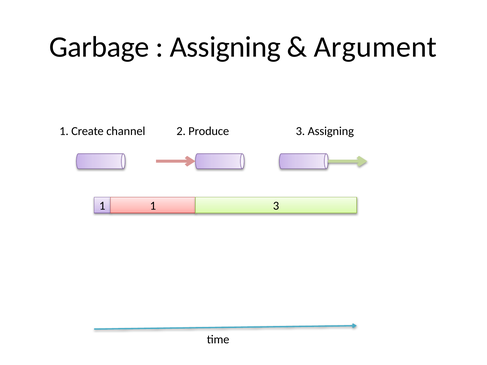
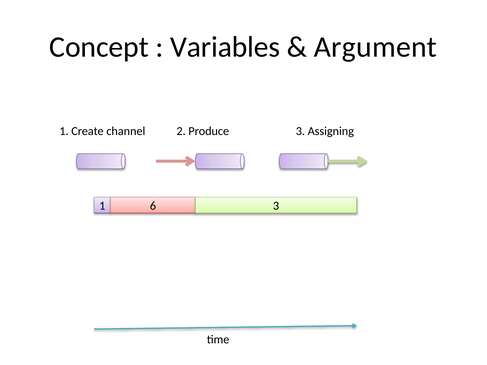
Garbage: Garbage -> Concept
Assigning at (225, 47): Assigning -> Variables
1 1: 1 -> 6
